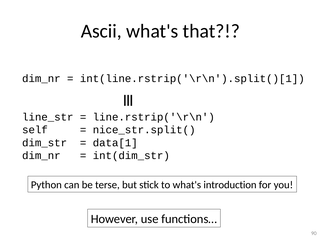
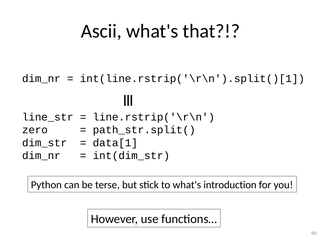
self: self -> zero
nice_str.split(: nice_str.split( -> path_str.split(
